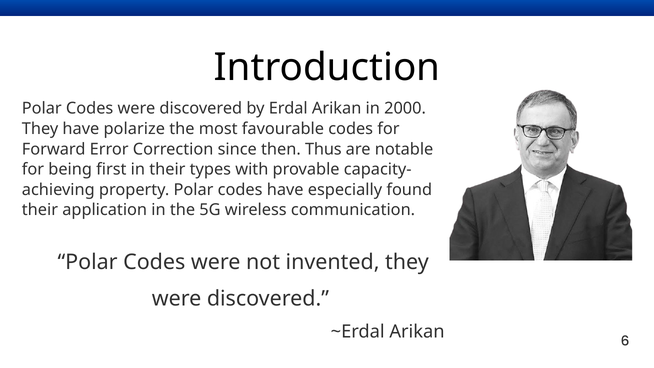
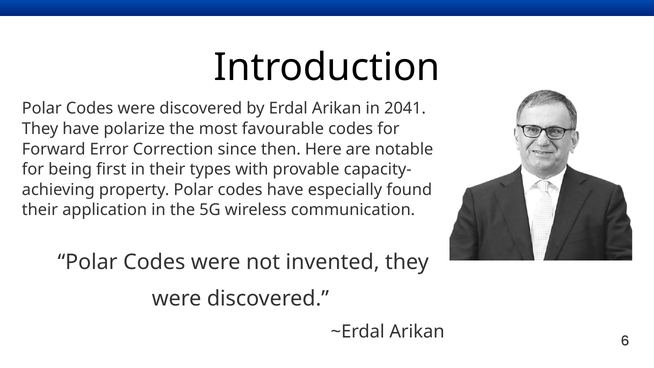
2000: 2000 -> 2041
Thus: Thus -> Here
